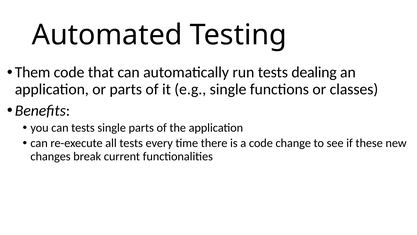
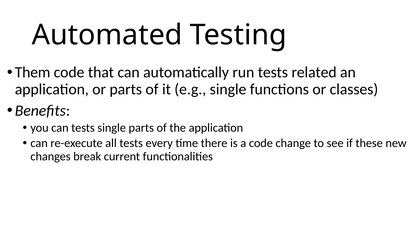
dealing: dealing -> related
